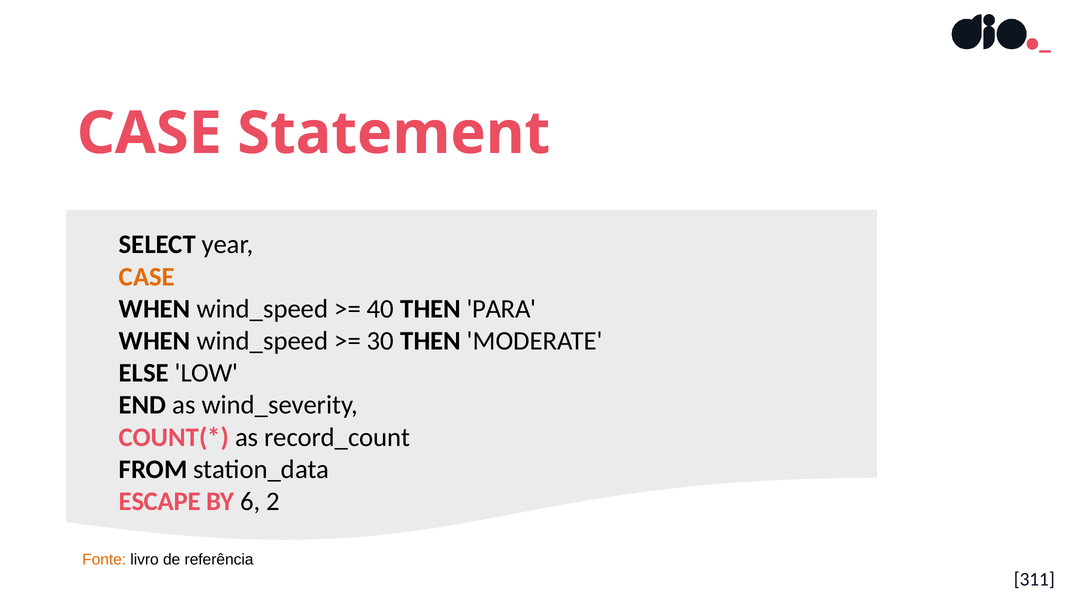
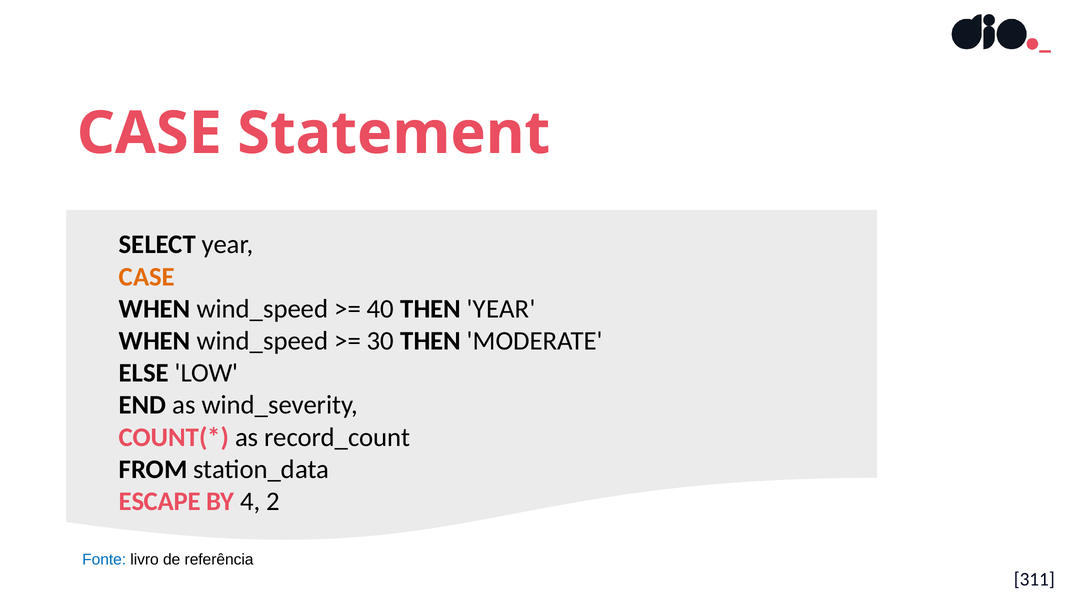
THEN PARA: PARA -> YEAR
6: 6 -> 4
Fonte colour: orange -> blue
